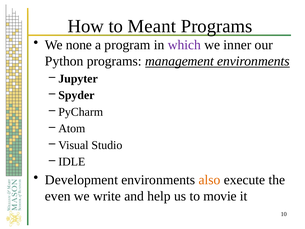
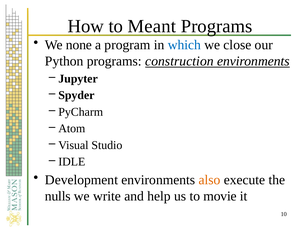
which colour: purple -> blue
inner: inner -> close
management: management -> construction
even: even -> nulls
